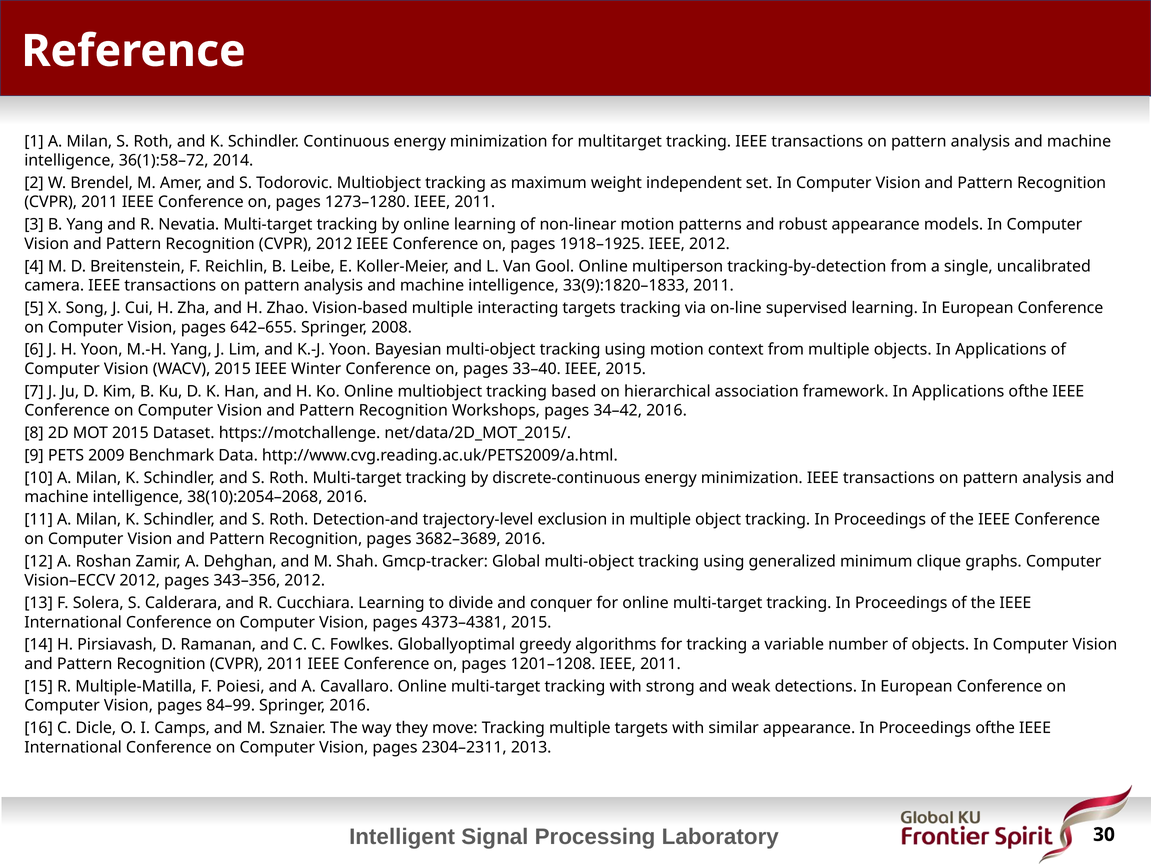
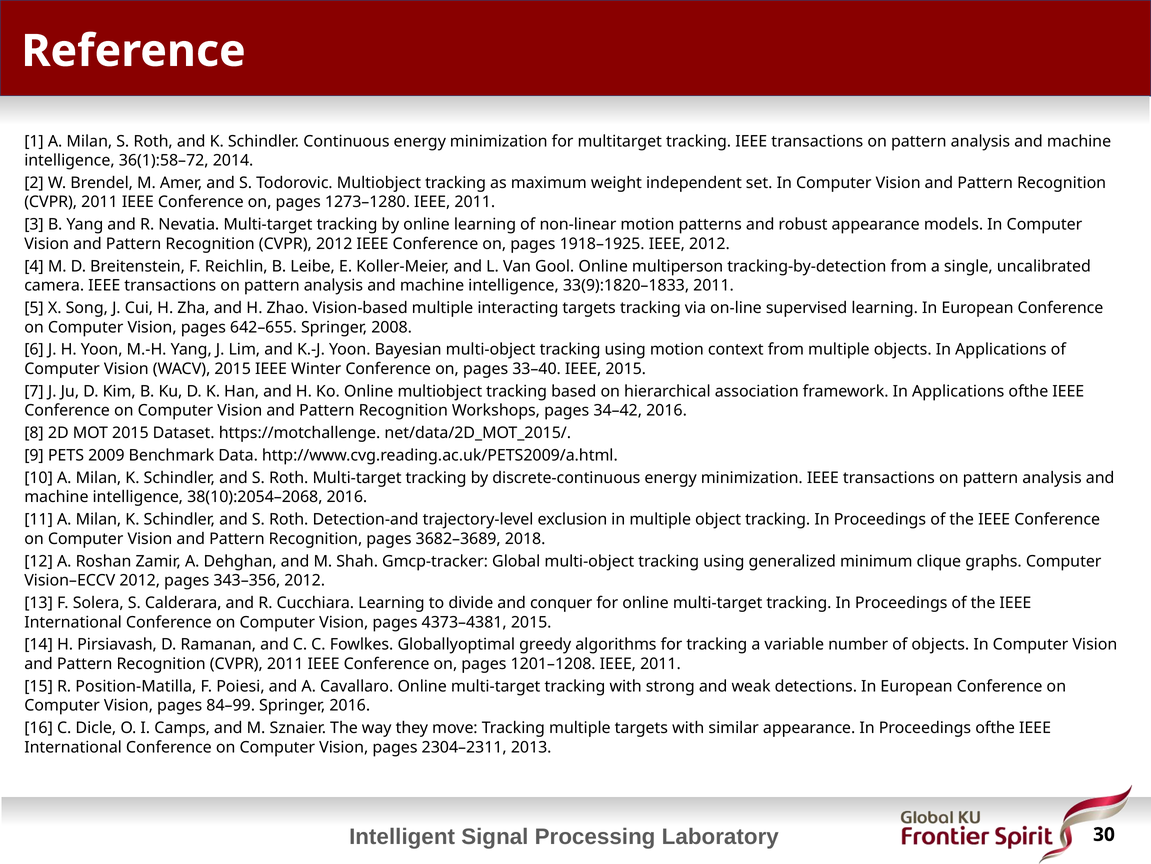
3682–3689 2016: 2016 -> 2018
Multiple-Matilla: Multiple-Matilla -> Position-Matilla
